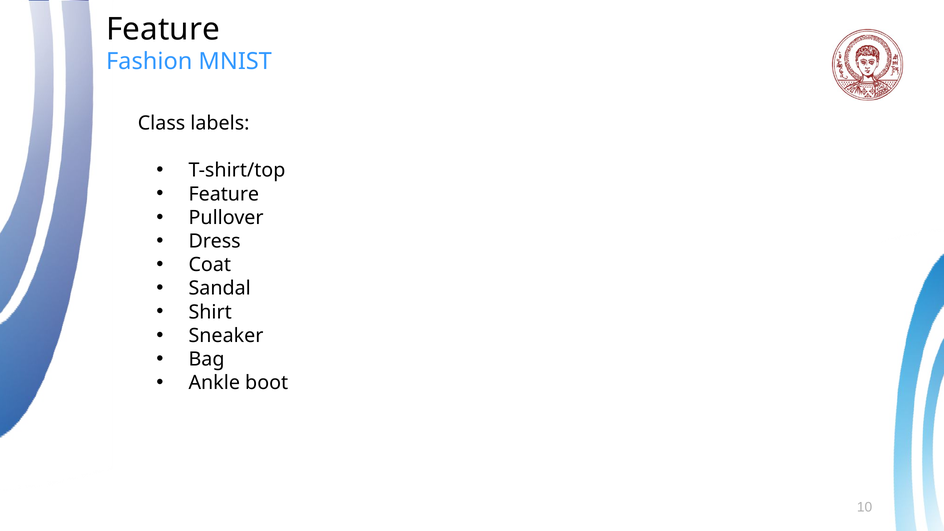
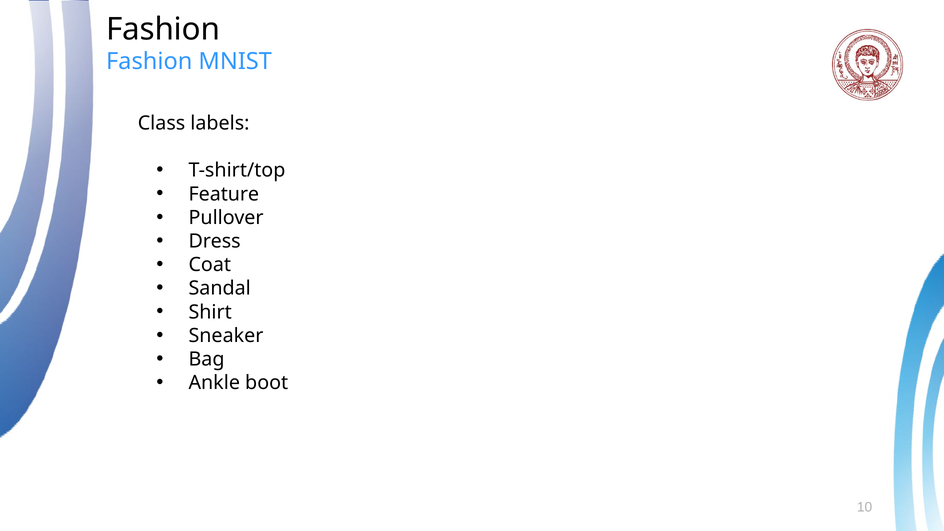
Feature at (163, 29): Feature -> Fashion
